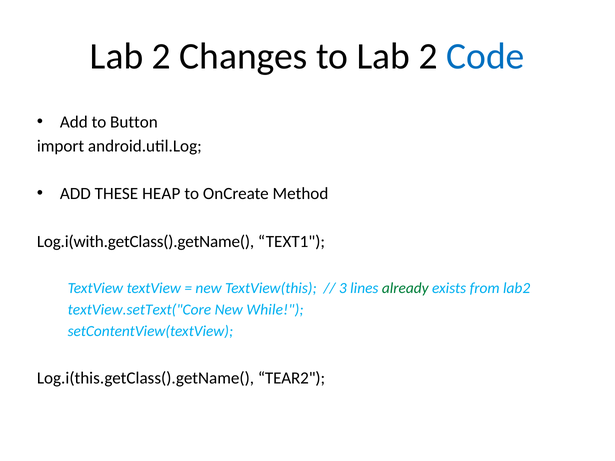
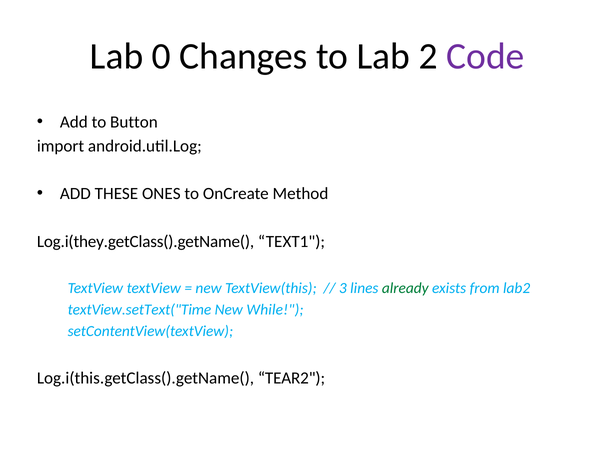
2 at (161, 56): 2 -> 0
Code colour: blue -> purple
HEAP: HEAP -> ONES
Log.i(with.getClass().getName(: Log.i(with.getClass().getName( -> Log.i(they.getClass().getName(
textView.setText("Core: textView.setText("Core -> textView.setText("Time
